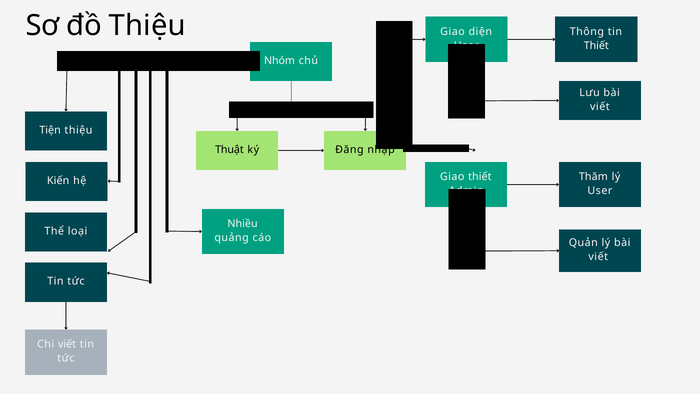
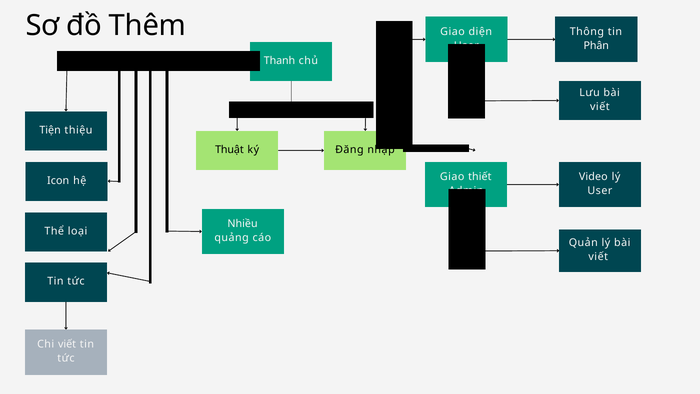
đồ Thiệu: Thiệu -> Thêm
Thiết at (596, 45): Thiết -> Phân
Nhóm: Nhóm -> Thanh
Thăm: Thăm -> Video
Kiến: Kiến -> Icon
